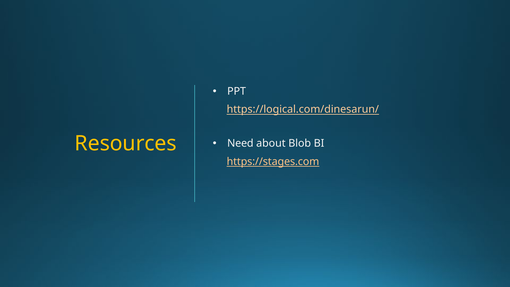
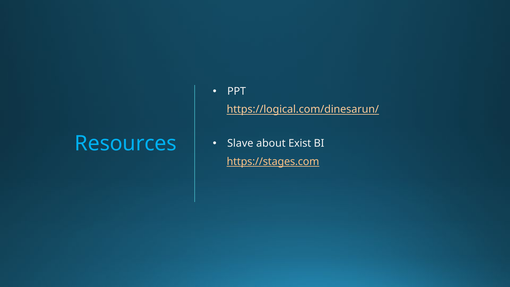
Resources colour: yellow -> light blue
Need: Need -> Slave
Blob: Blob -> Exist
